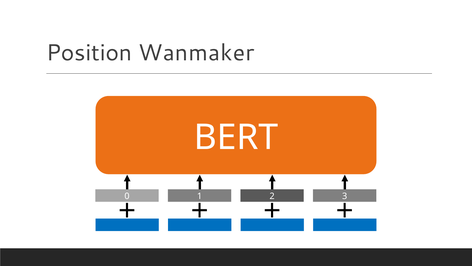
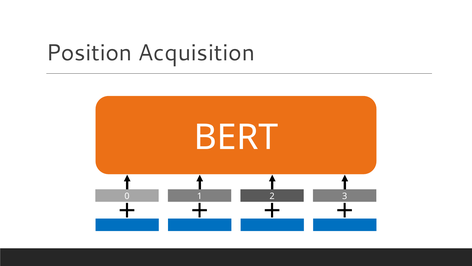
Wanmaker: Wanmaker -> Acquisition
